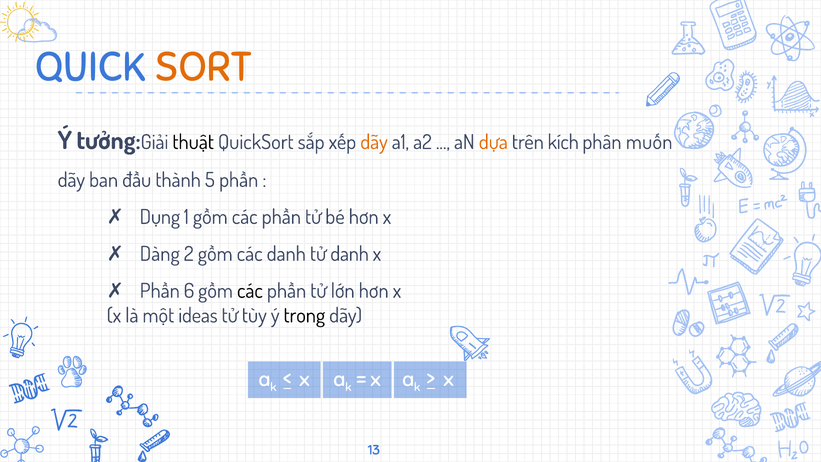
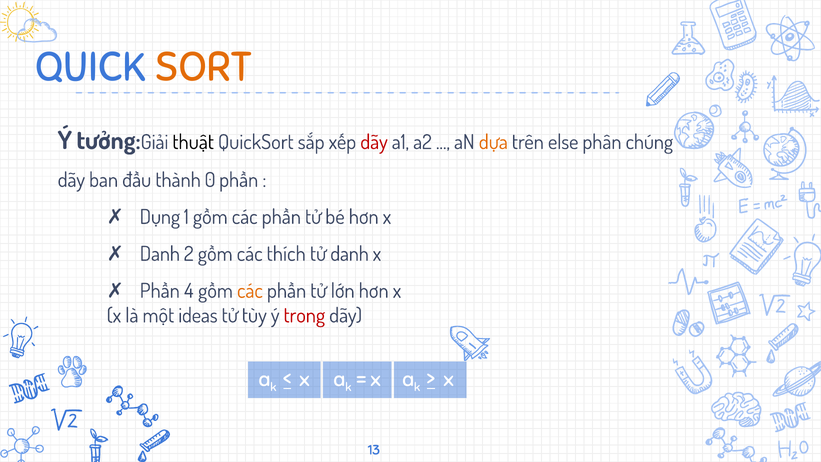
dãy at (374, 142) colour: orange -> red
kích: kích -> else
muốn: muốn -> chúng
5: 5 -> 0
Dàng at (160, 254): Dàng -> Danh
các danh: danh -> thích
6: 6 -> 4
các at (250, 291) colour: black -> orange
trong colour: black -> red
